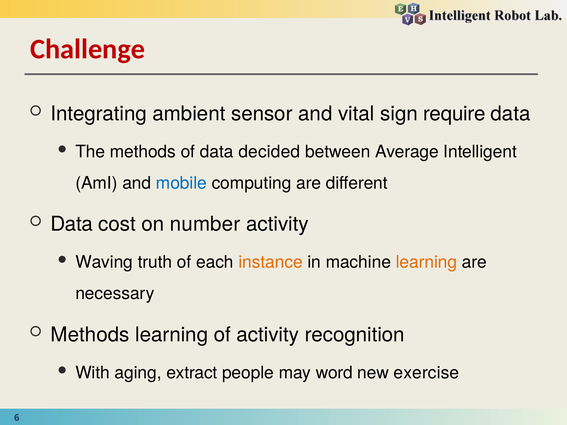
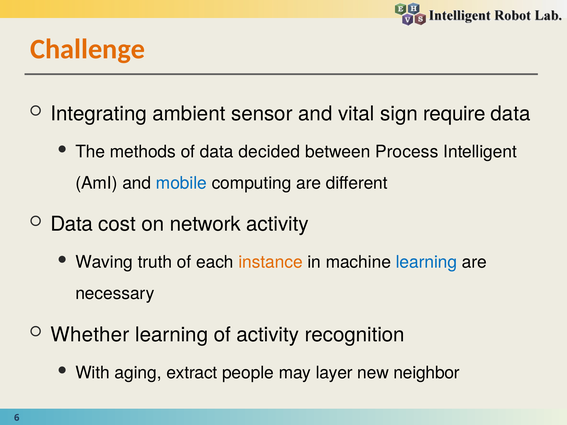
Challenge colour: red -> orange
Average: Average -> Process
number: number -> network
learning at (426, 262) colour: orange -> blue
Methods at (90, 335): Methods -> Whether
word: word -> layer
exercise: exercise -> neighbor
